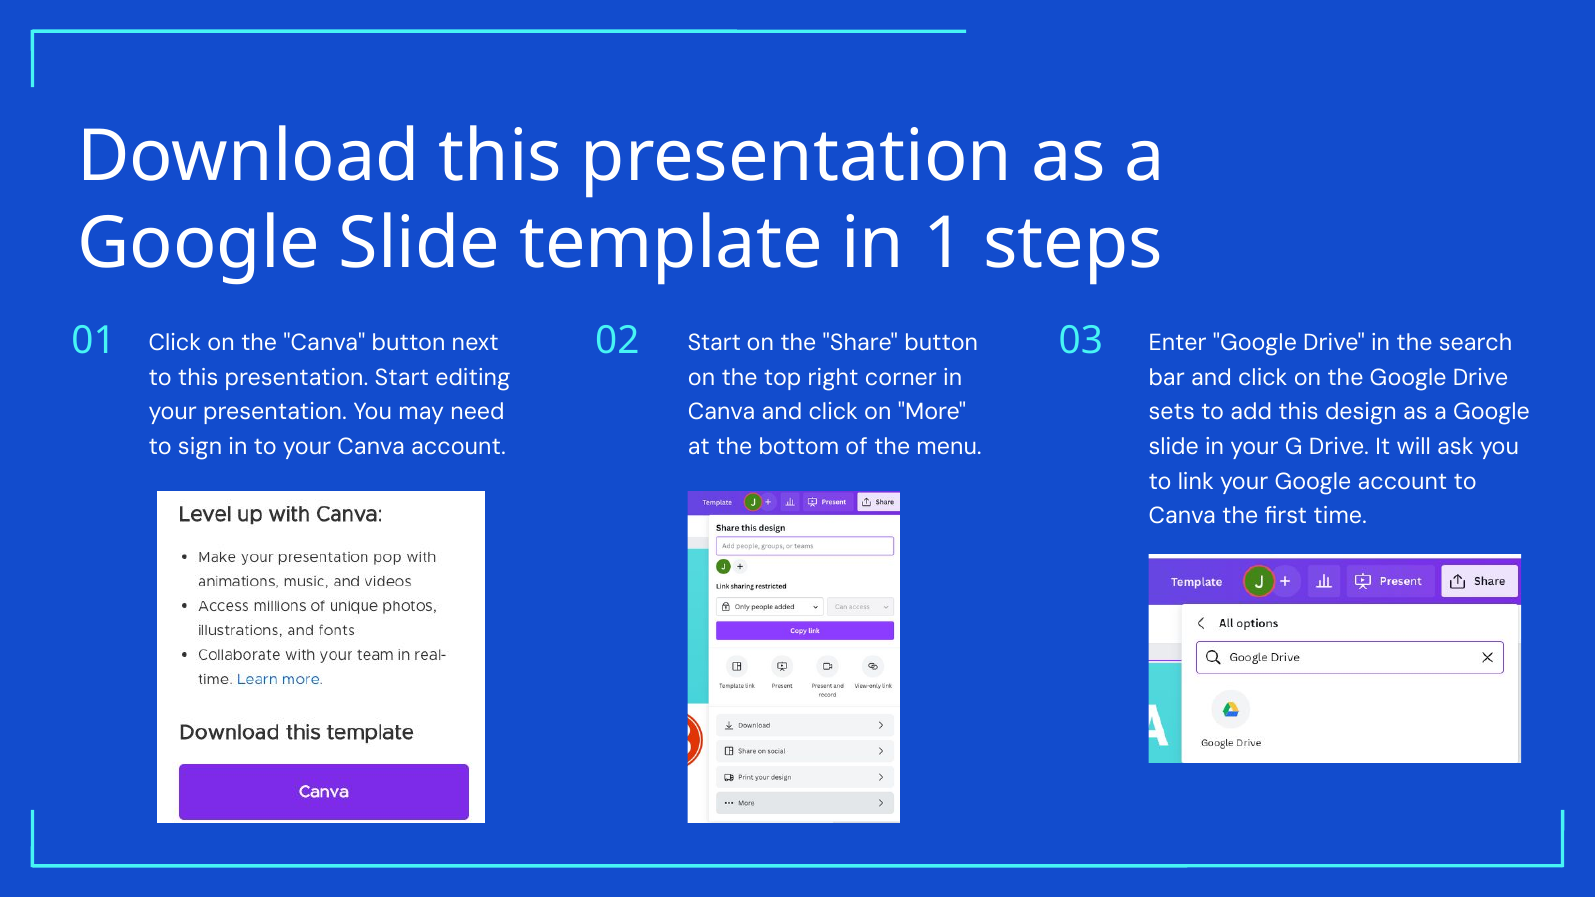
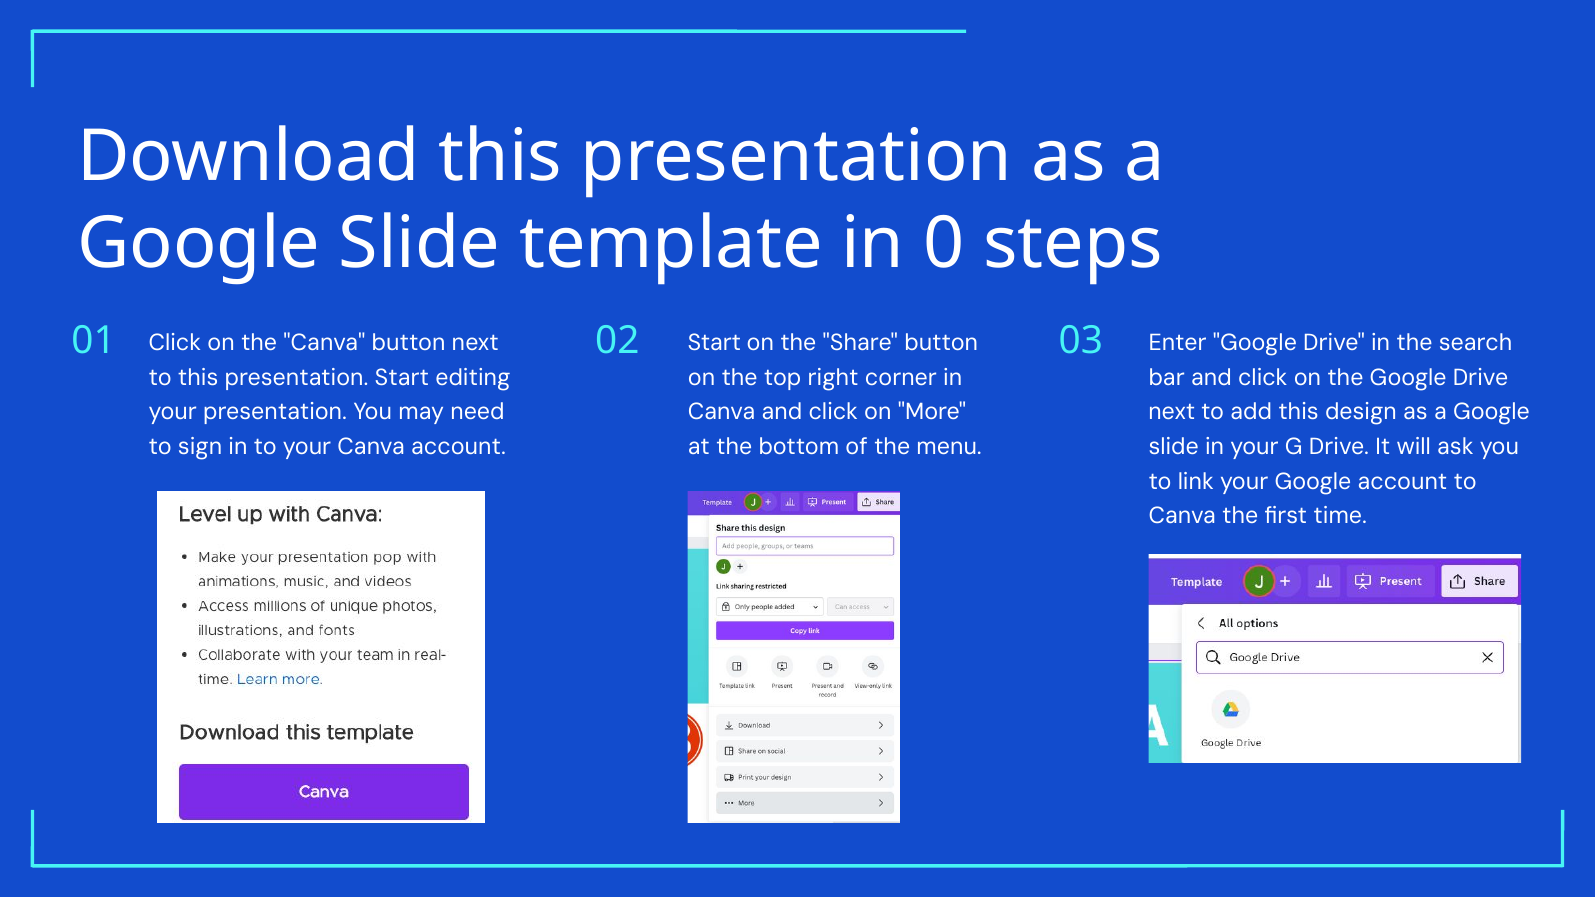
1: 1 -> 0
sets at (1172, 412): sets -> next
